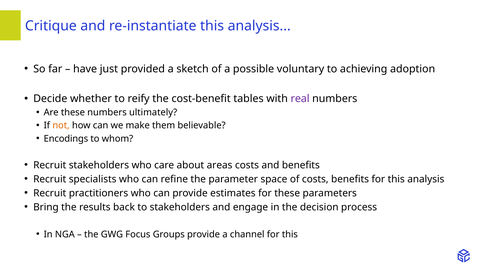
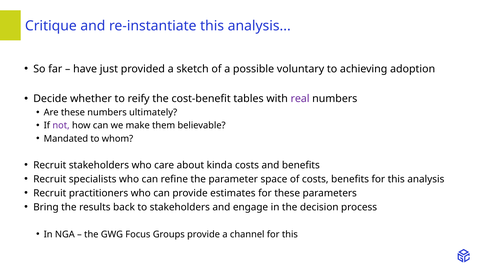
not colour: orange -> purple
Encodings: Encodings -> Mandated
areas: areas -> kinda
